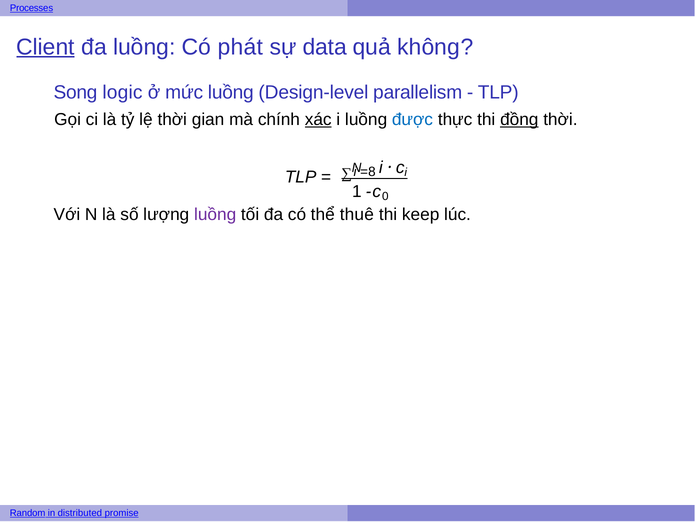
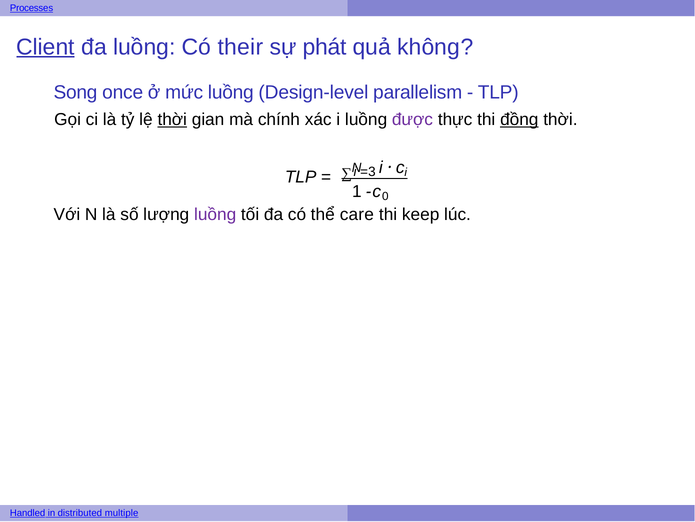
phát: phát -> their
data: data -> phát
logic: logic -> once
thời at (172, 119) underline: none -> present
xác underline: present -> none
được colour: blue -> purple
=8: =8 -> =3
thuê: thuê -> care
Random: Random -> Handled
promise: promise -> multiple
